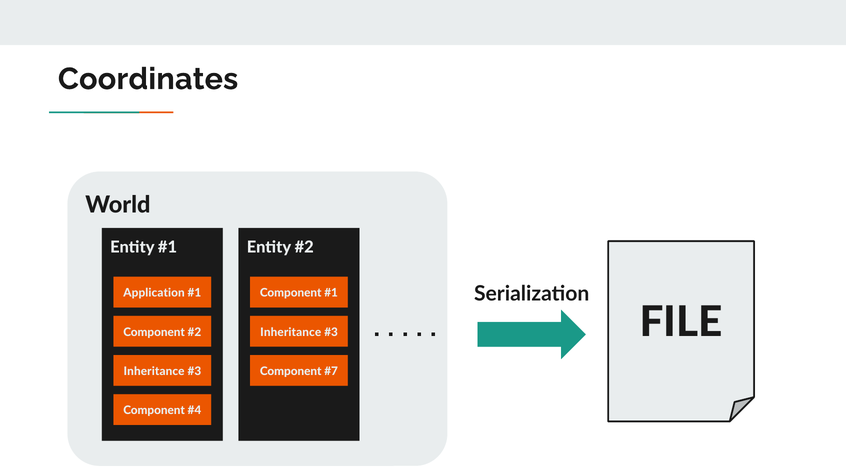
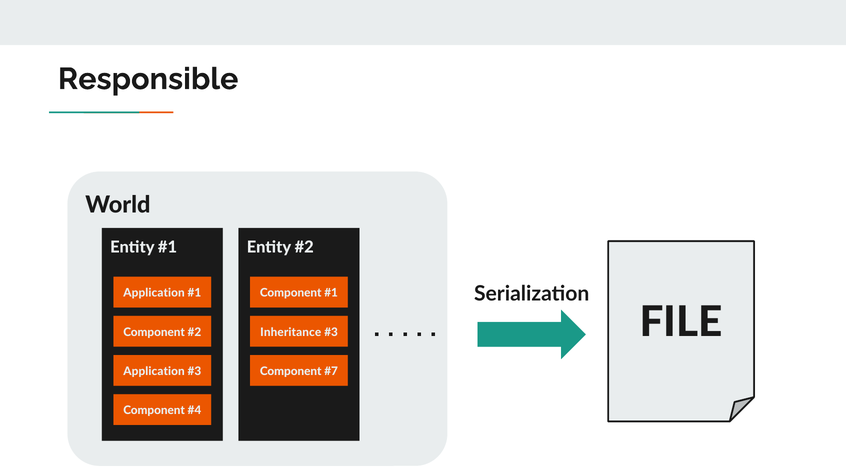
Coordinates: Coordinates -> Responsible
Inheritance at (154, 371): Inheritance -> Application
